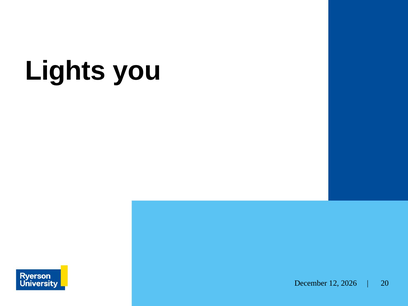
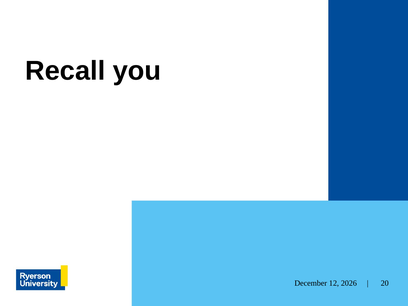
Lights: Lights -> Recall
